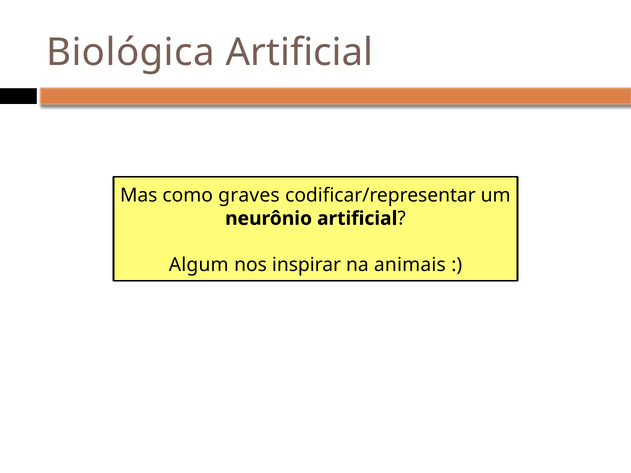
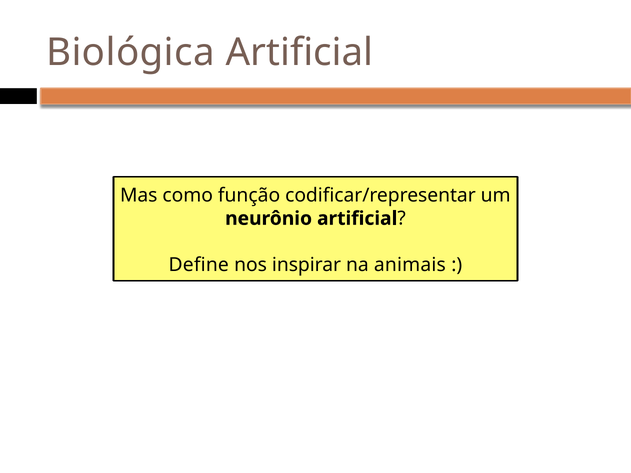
graves: graves -> função
Algum: Algum -> Define
